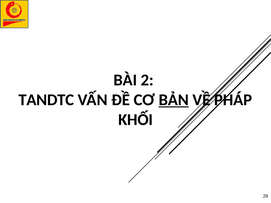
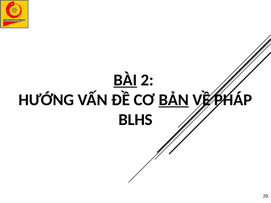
BÀI underline: none -> present
TANDTC: TANDTC -> HƯỚNG
KHỐI: KHỐI -> BLHS
